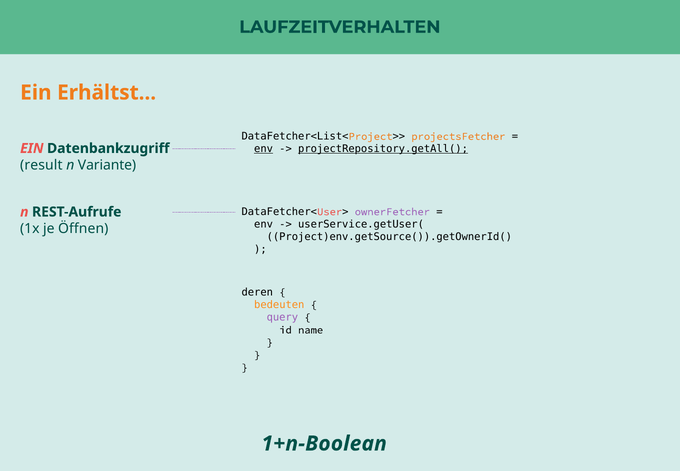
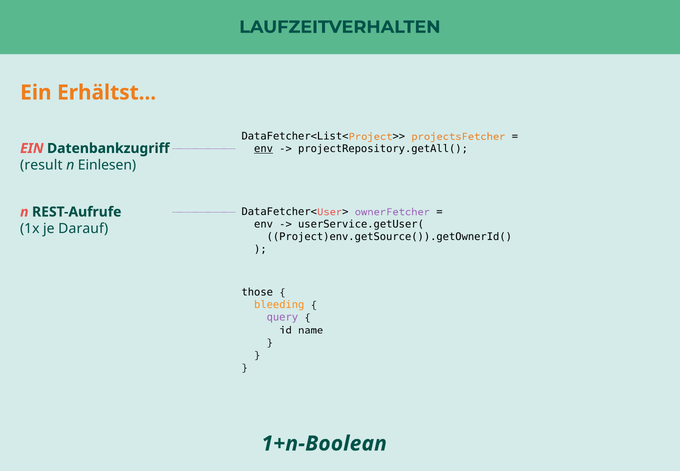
projectRepository.getAll( underline: present -> none
Variante: Variante -> Einlesen
Öffnen: Öffnen -> Darauf
deren: deren -> those
bedeuten: bedeuten -> bleeding
